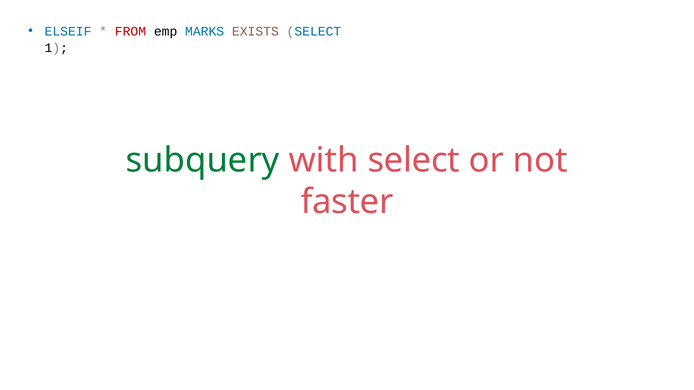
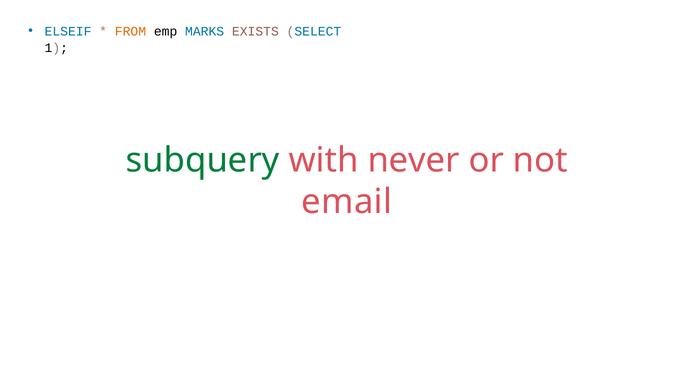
FROM colour: red -> orange
with select: select -> never
faster: faster -> email
